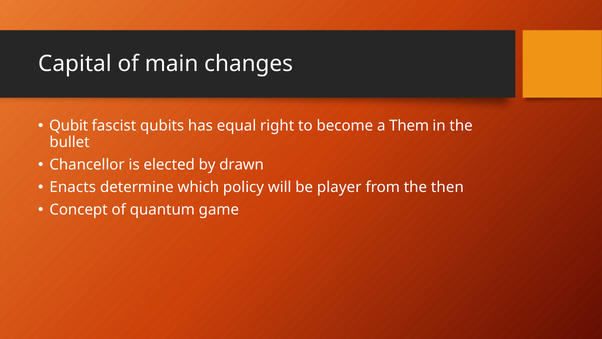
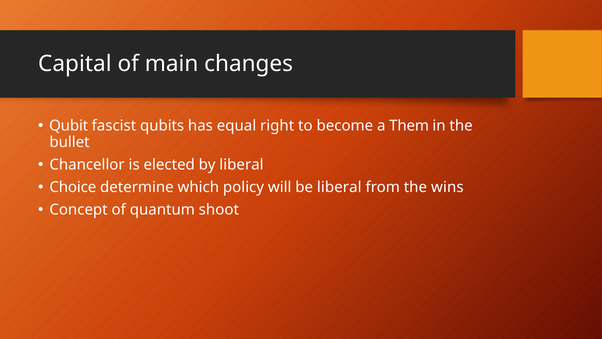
by drawn: drawn -> liberal
Enacts: Enacts -> Choice
be player: player -> liberal
then: then -> wins
game: game -> shoot
